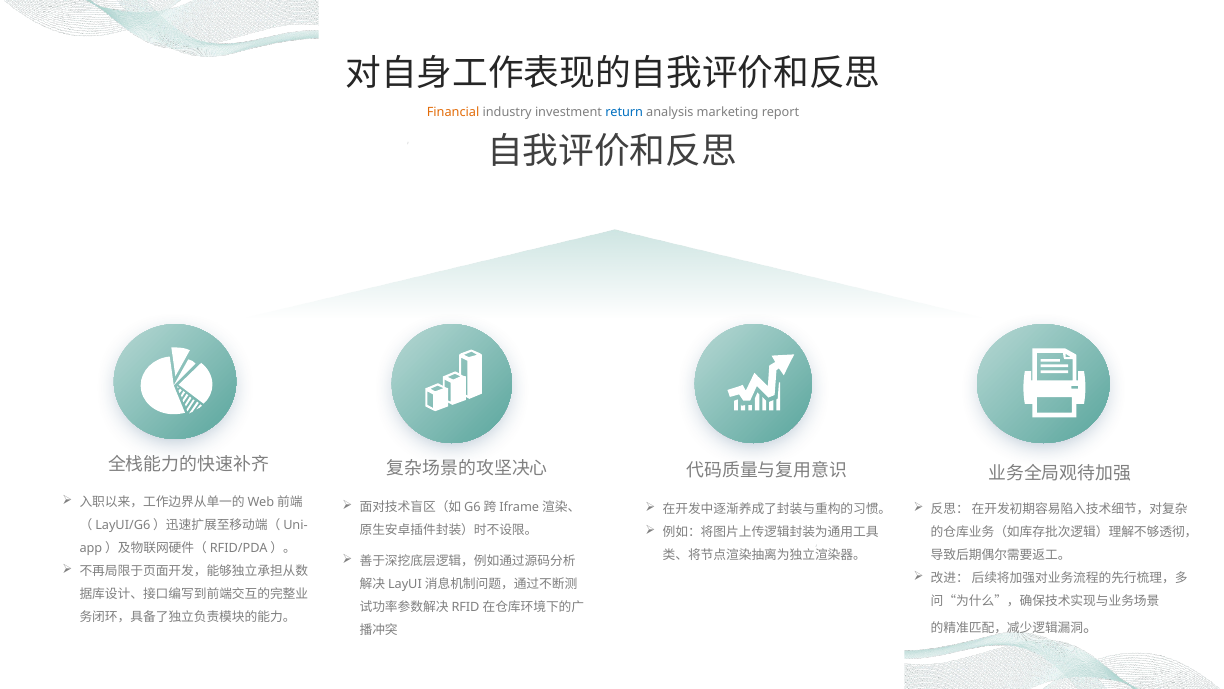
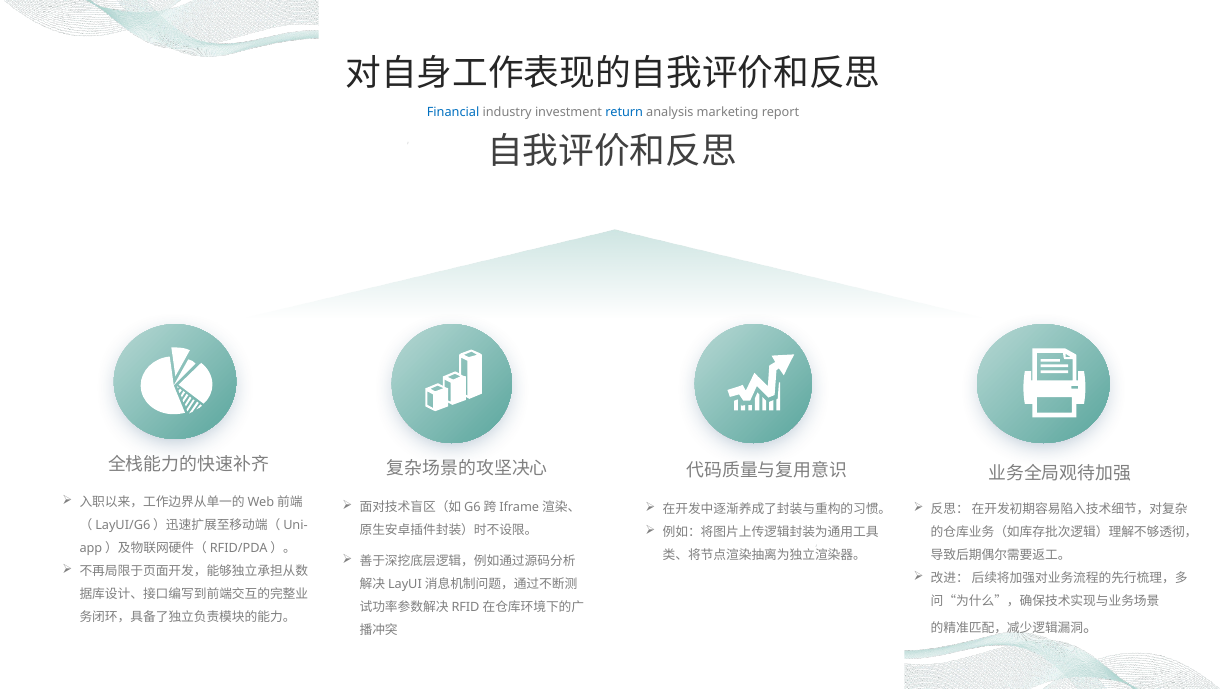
Financial colour: orange -> blue
